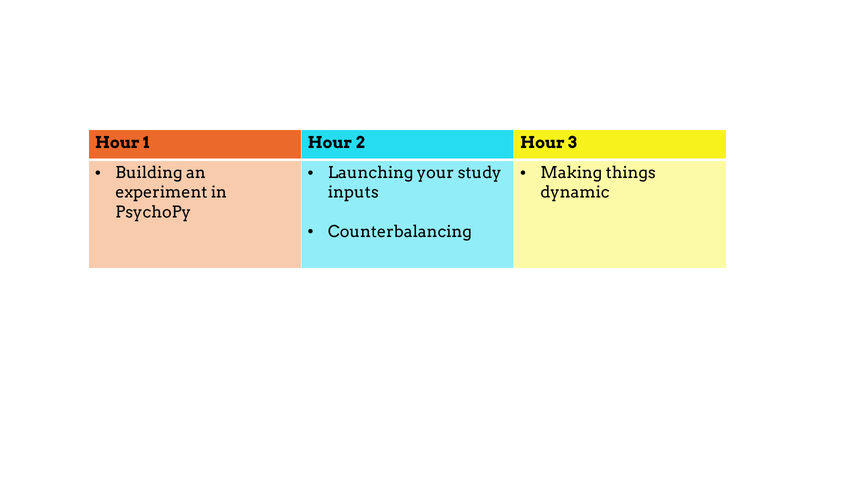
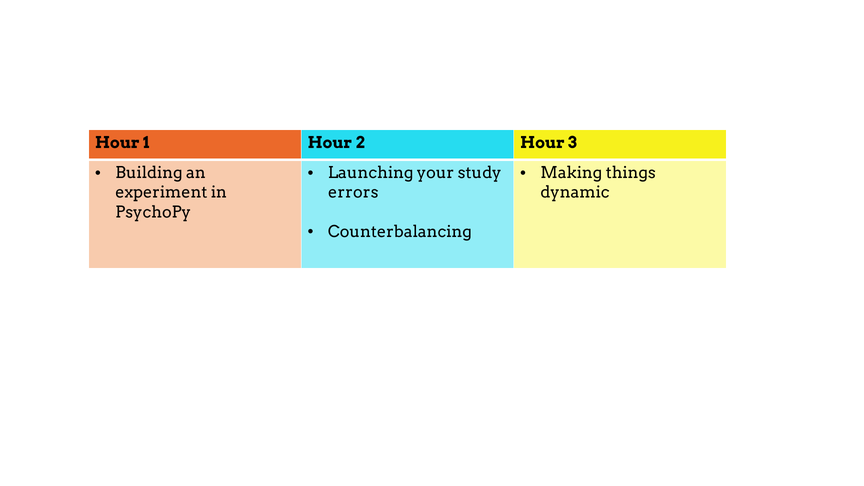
inputs: inputs -> errors
